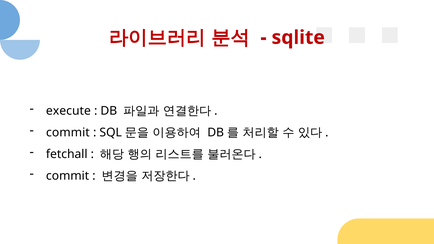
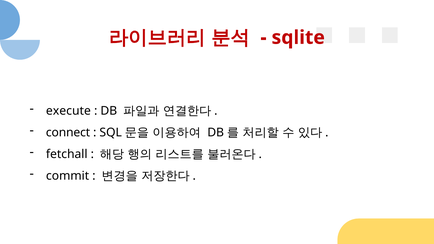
commit at (68, 133): commit -> connect
